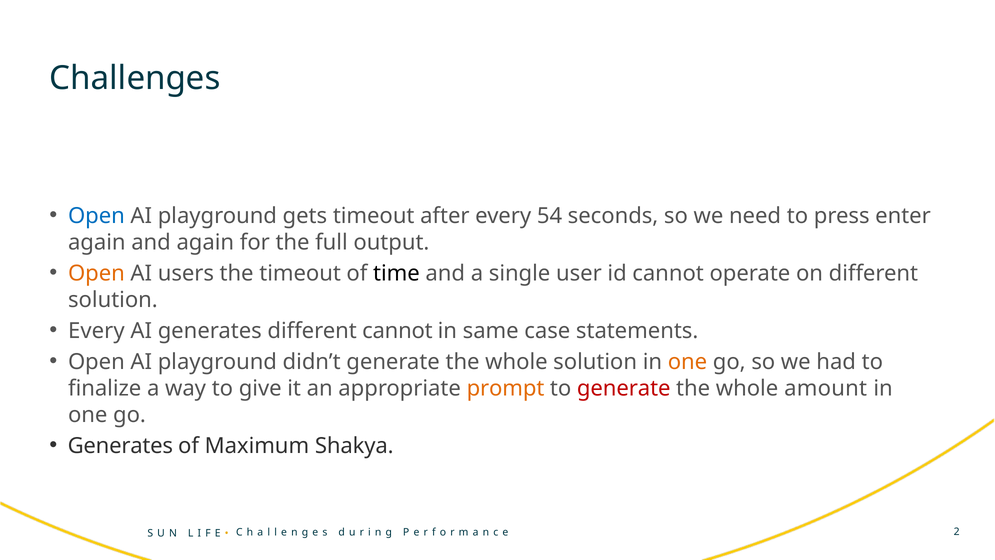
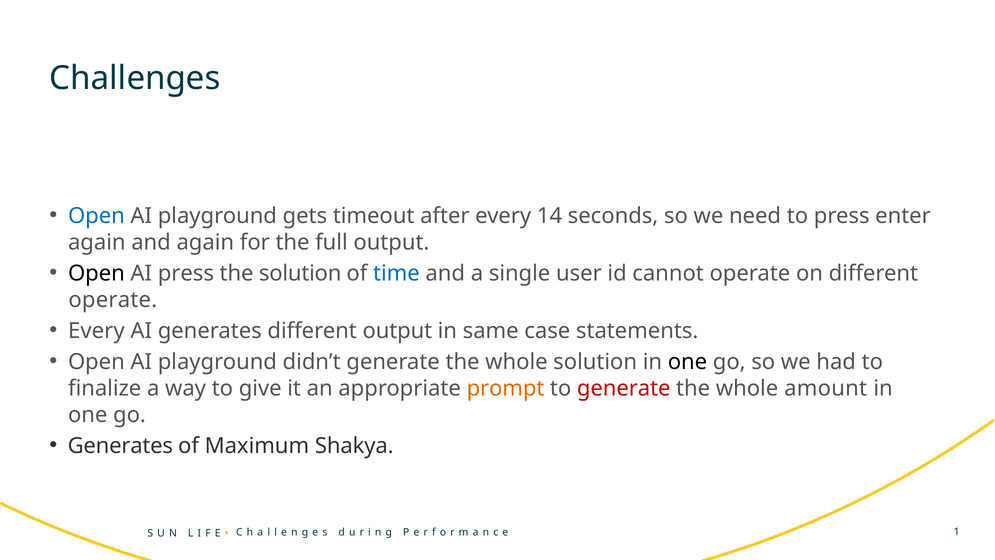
54: 54 -> 14
Open at (96, 273) colour: orange -> black
AI users: users -> press
the timeout: timeout -> solution
time colour: black -> blue
solution at (113, 300): solution -> operate
different cannot: cannot -> output
one at (687, 362) colour: orange -> black
2: 2 -> 1
